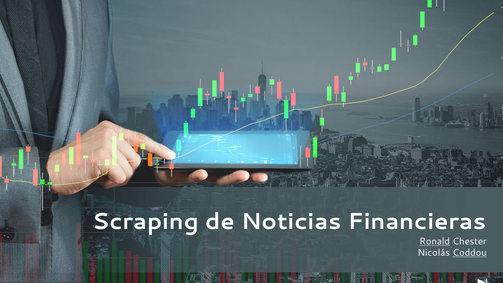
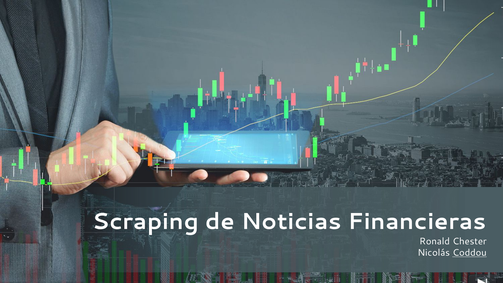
Ronald underline: present -> none
